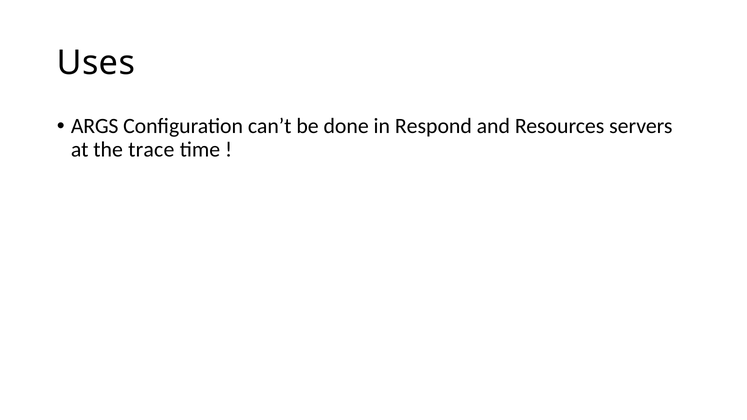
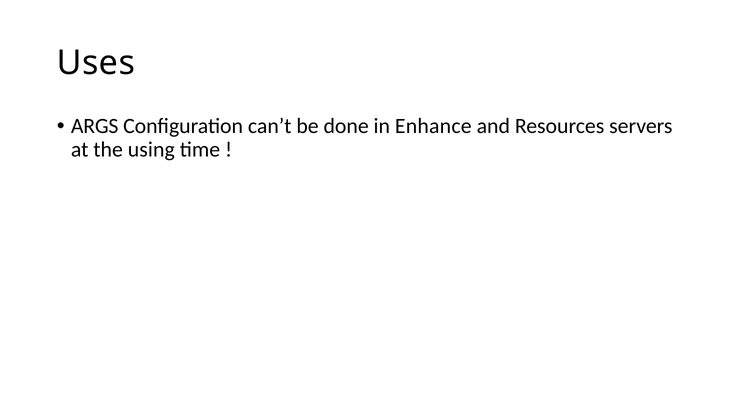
Respond: Respond -> Enhance
trace: trace -> using
